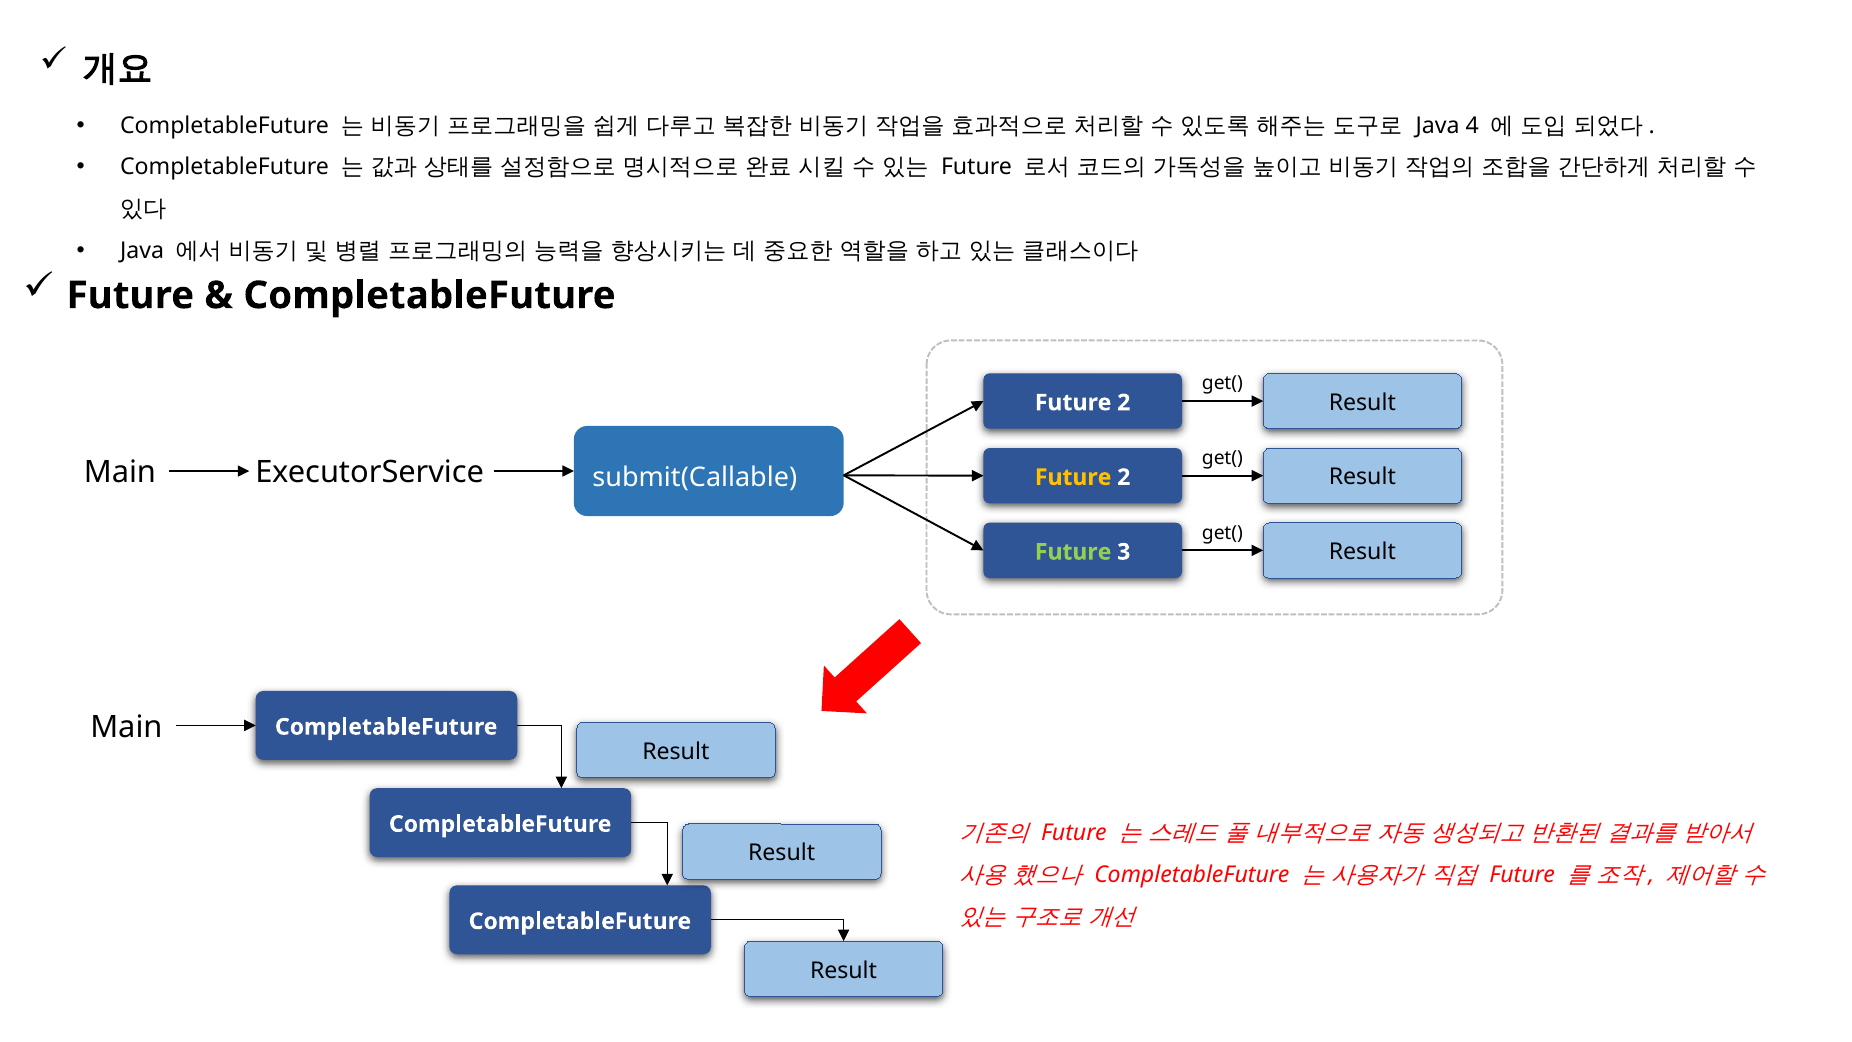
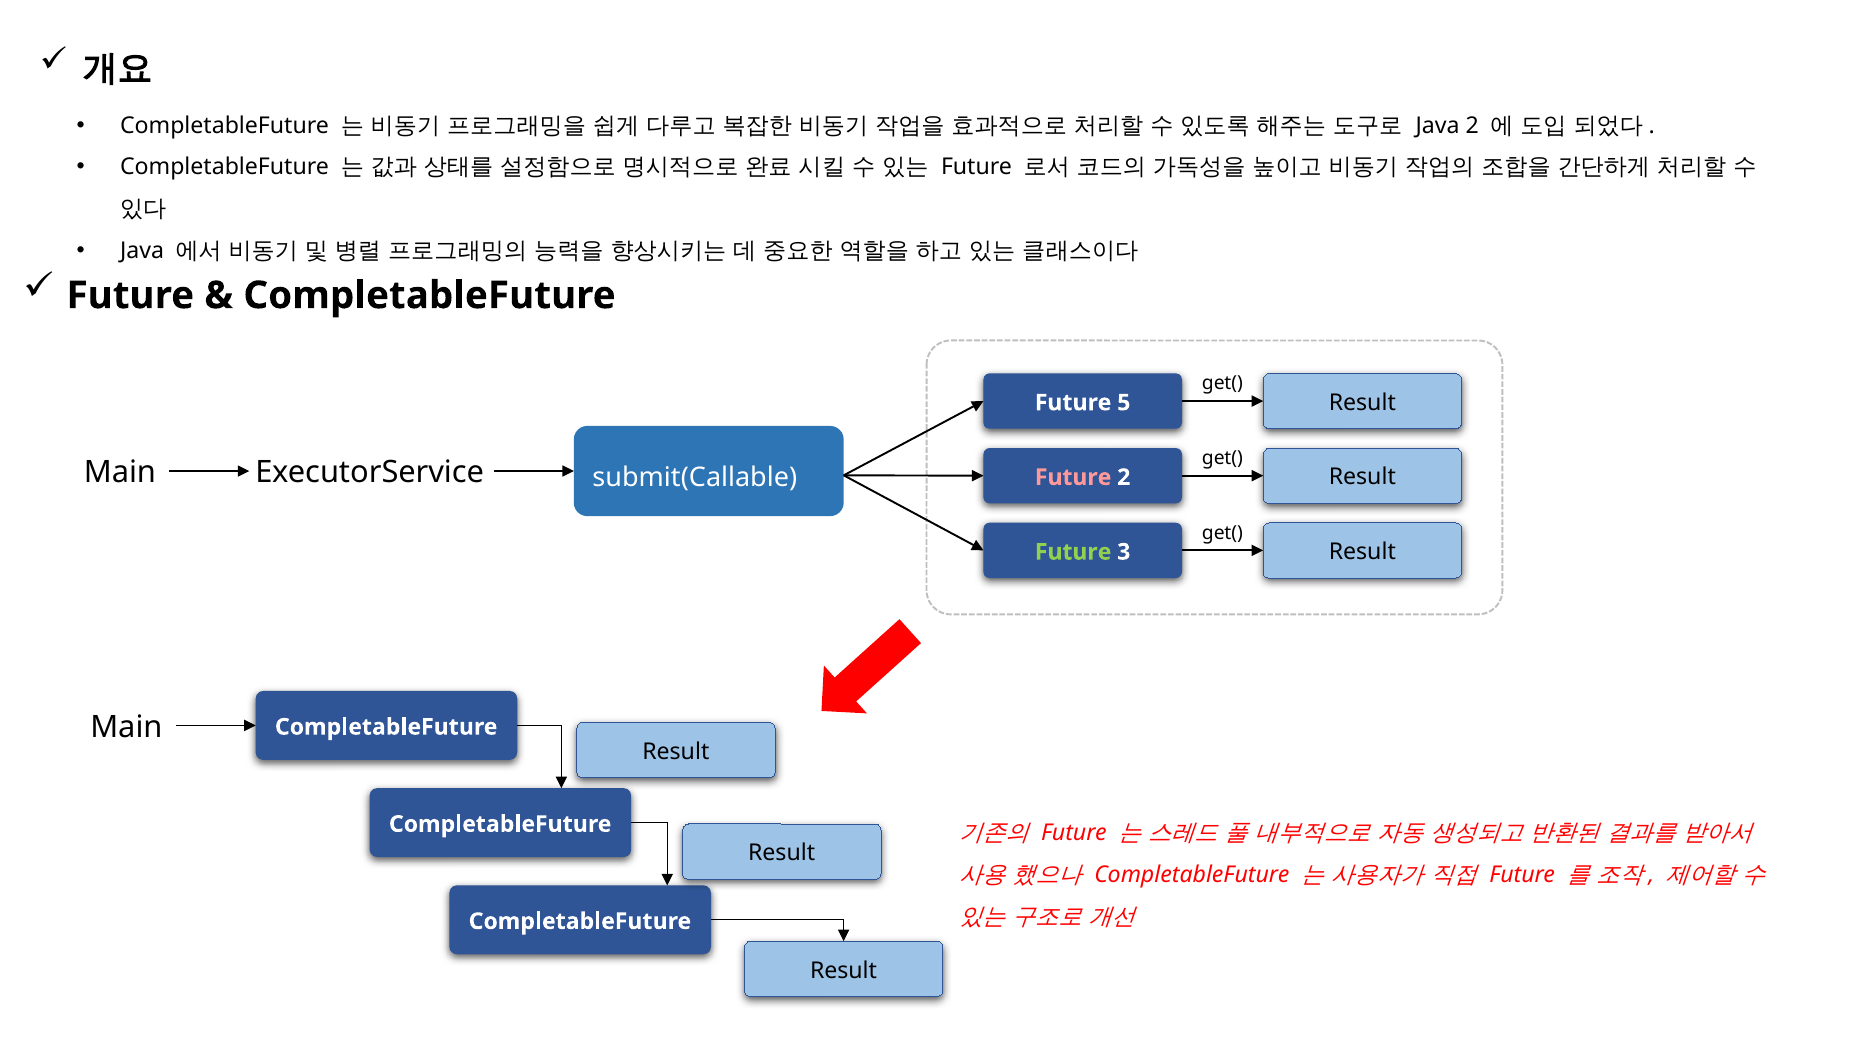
Java 4: 4 -> 2
2 at (1124, 403): 2 -> 5
Future at (1073, 477) colour: yellow -> pink
